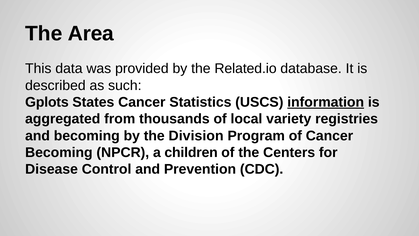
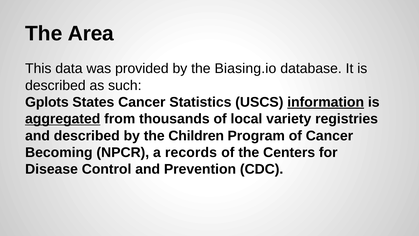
Related.io: Related.io -> Biasing.io
aggregated underline: none -> present
and becoming: becoming -> described
Division: Division -> Children
children: children -> records
